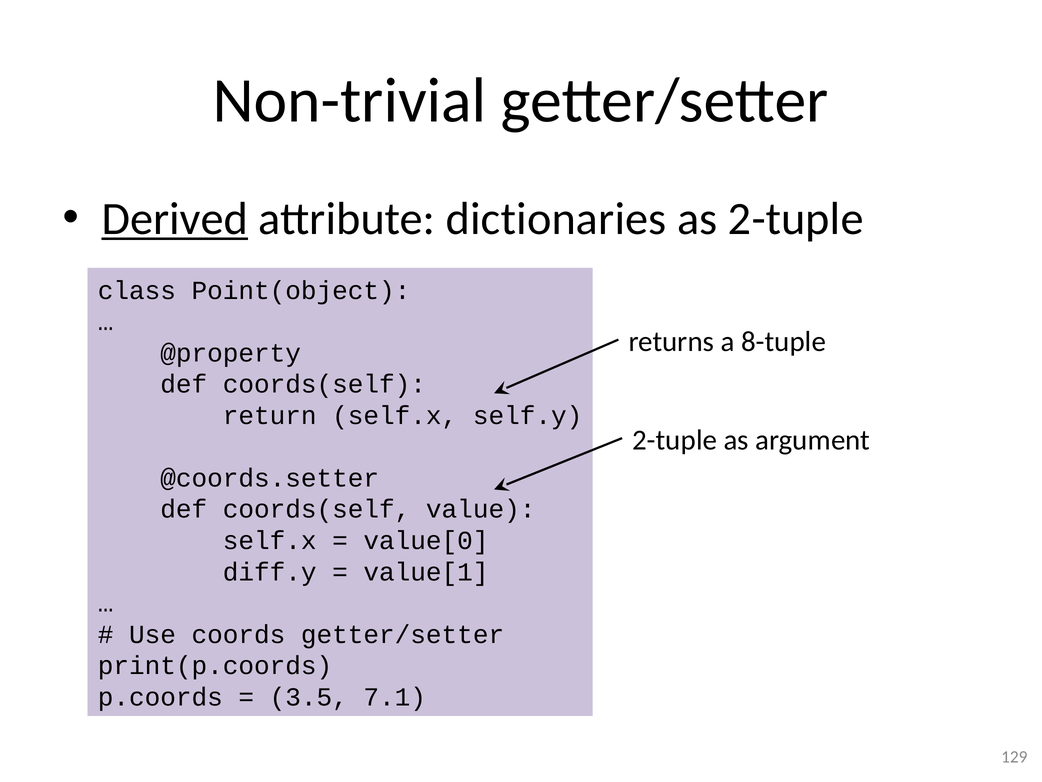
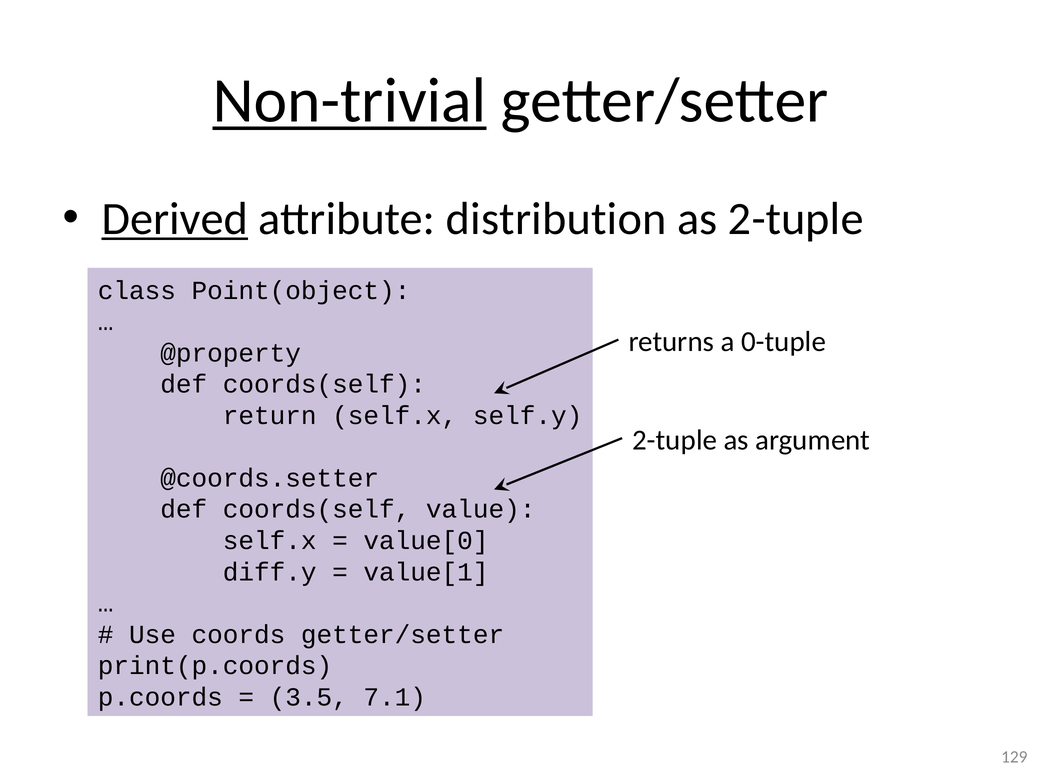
Non-trivial underline: none -> present
dictionaries: dictionaries -> distribution
8-tuple: 8-tuple -> 0-tuple
